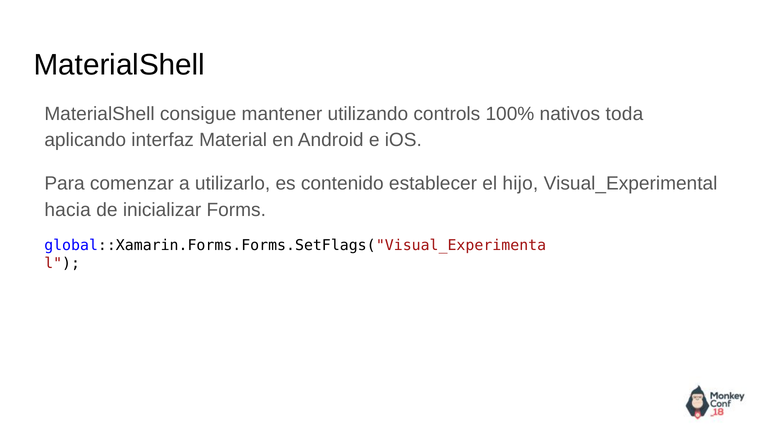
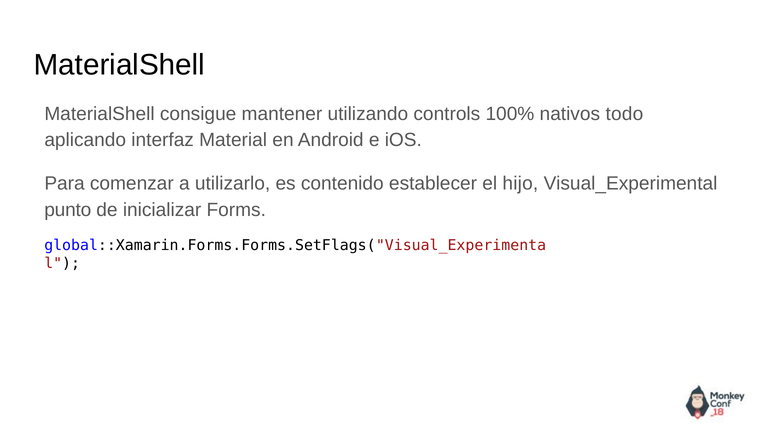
toda: toda -> todo
hacia: hacia -> punto
